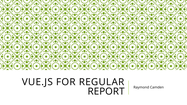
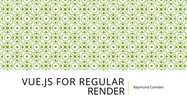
REPORT: REPORT -> RENDER
